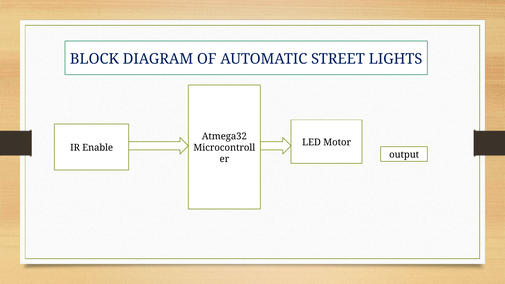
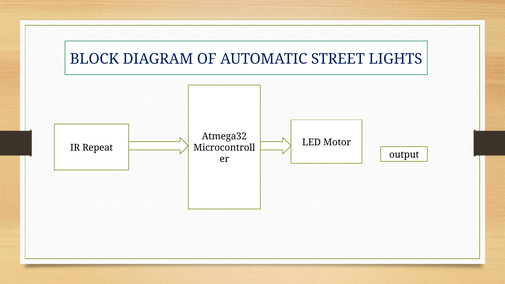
Enable: Enable -> Repeat
